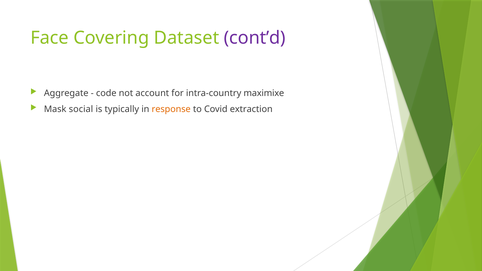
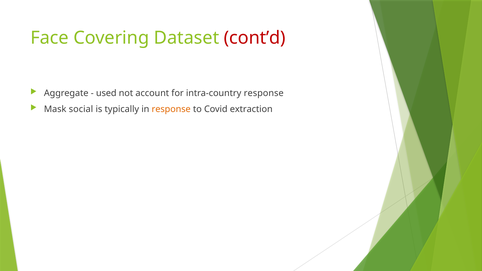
cont’d colour: purple -> red
code: code -> used
intra-country maximixe: maximixe -> response
